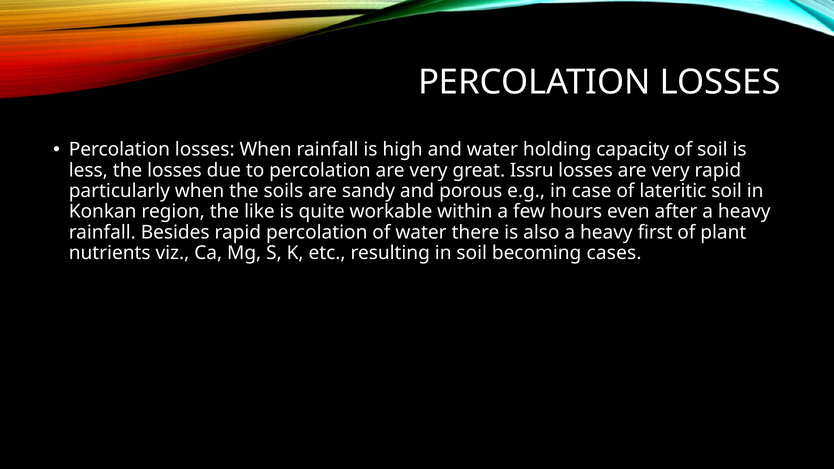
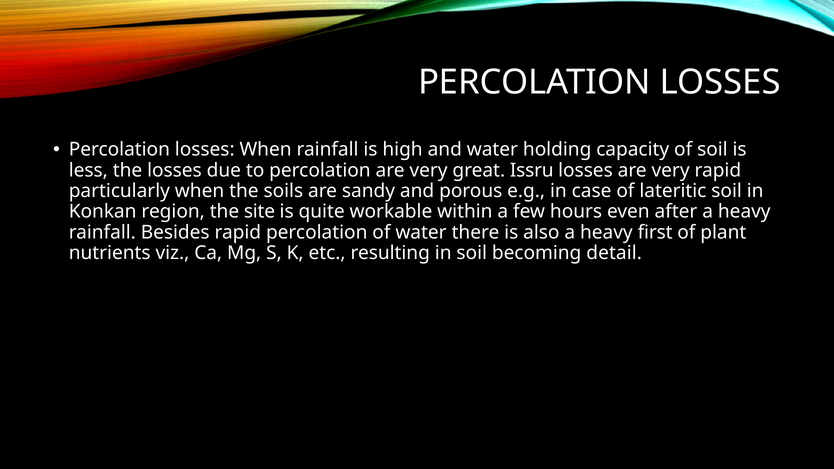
like: like -> site
cases: cases -> detail
